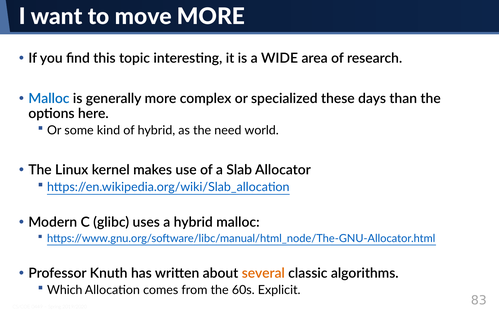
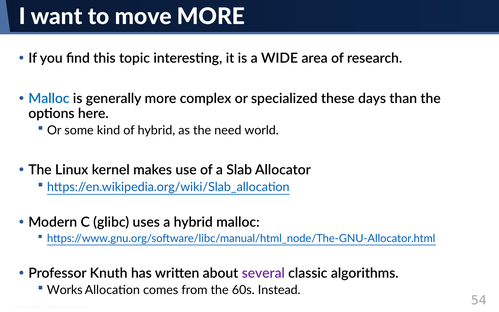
several colour: orange -> purple
Which: Which -> Works
Explicit: Explicit -> Instead
83: 83 -> 54
